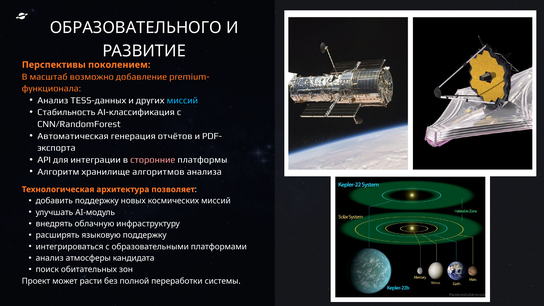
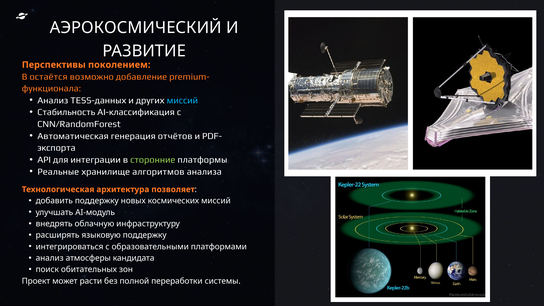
ОБРАЗОВАТЕЛЬНОГО: ОБРАЗОВАТЕЛЬНОГО -> АЭРОКОСМИЧЕСКИЙ
масштаб: масштаб -> остаётся
сторонние colour: pink -> light green
Алгоритм: Алгоритм -> Реальные
